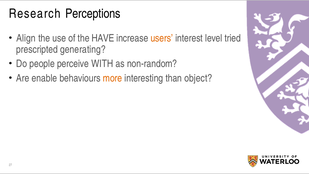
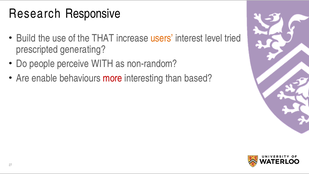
Perceptions: Perceptions -> Responsive
Align: Align -> Build
HAVE: HAVE -> THAT
more colour: orange -> red
object: object -> based
